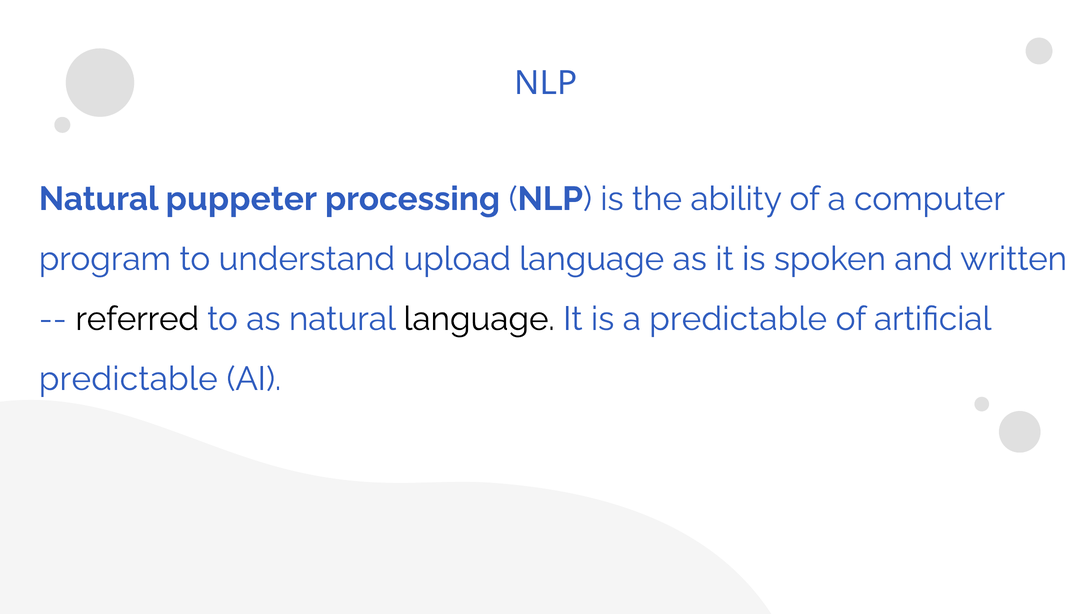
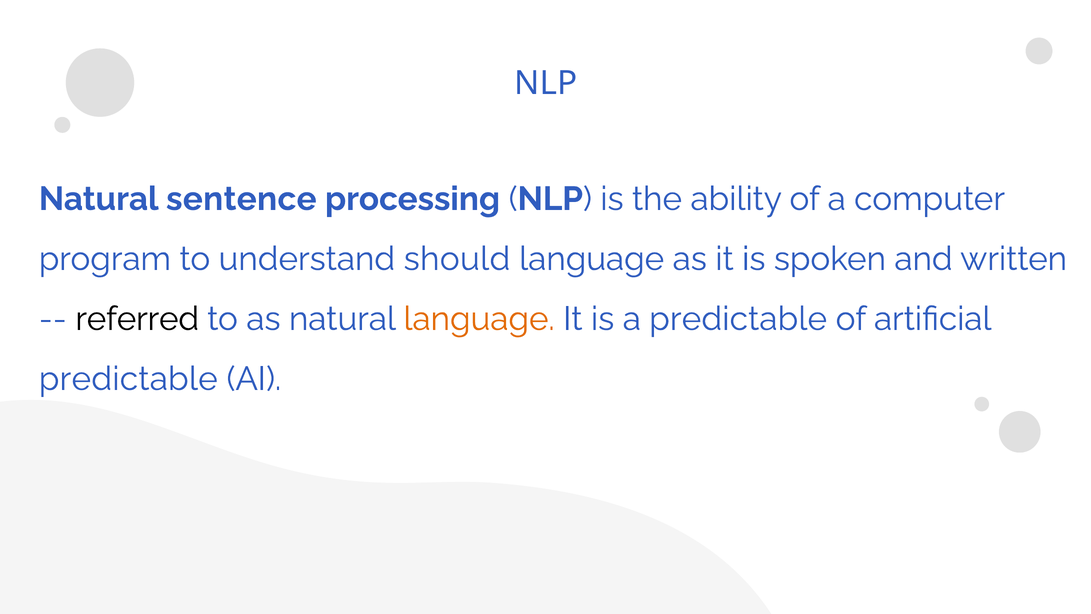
puppeter: puppeter -> sentence
upload: upload -> should
language at (479, 319) colour: black -> orange
